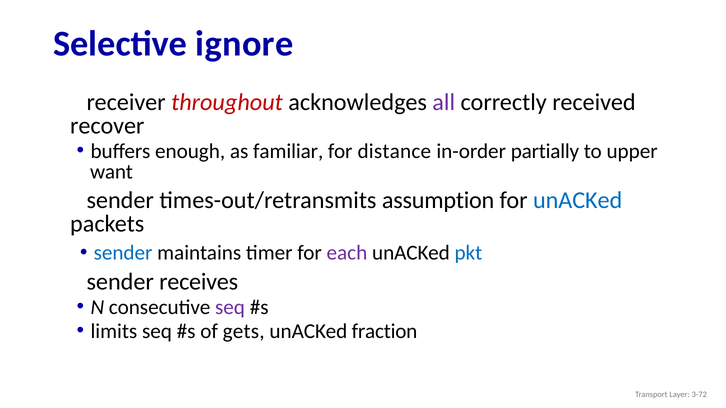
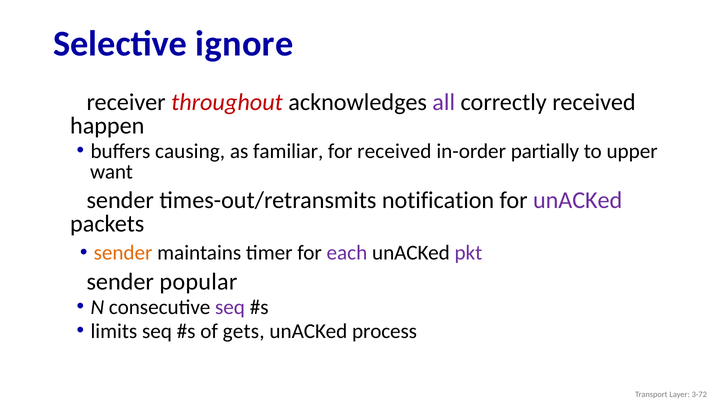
recover: recover -> happen
enough: enough -> causing
for distance: distance -> received
assumption: assumption -> notification
unACKed at (578, 201) colour: blue -> purple
sender colour: blue -> orange
pkt colour: blue -> purple
receives: receives -> popular
fraction: fraction -> process
